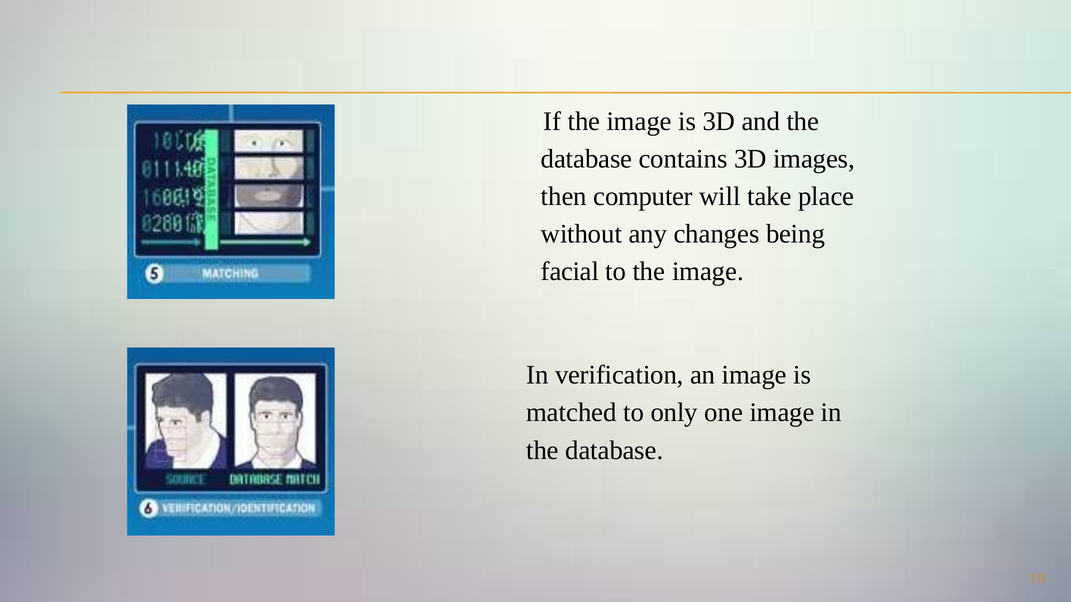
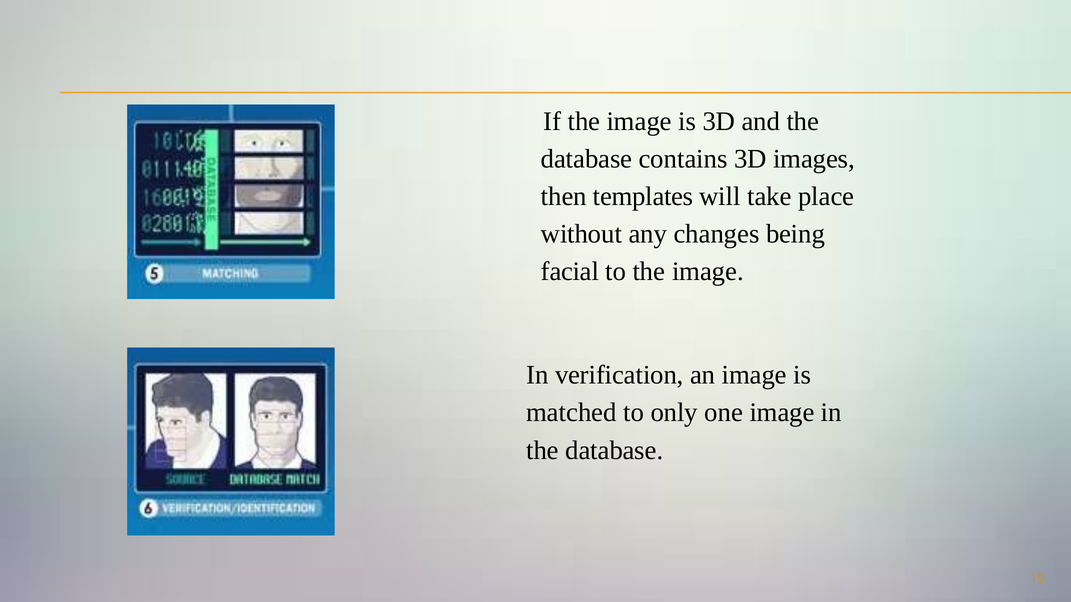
computer: computer -> templates
